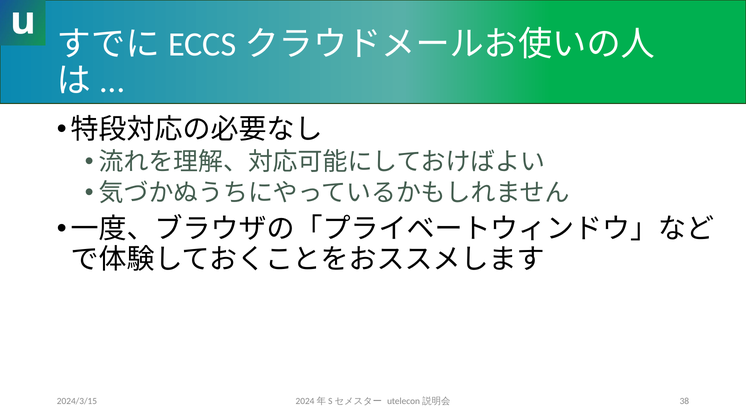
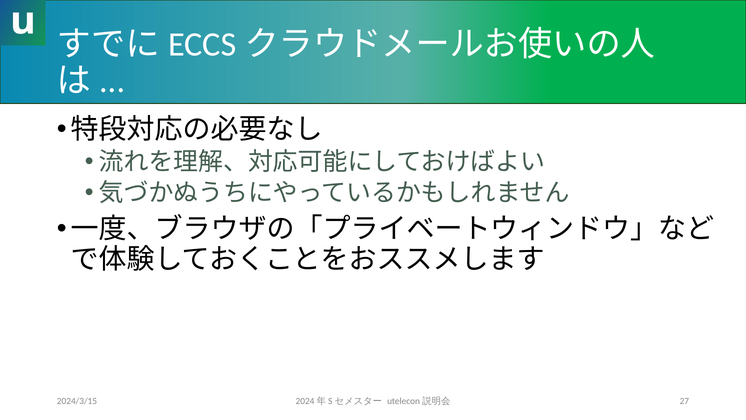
38: 38 -> 27
